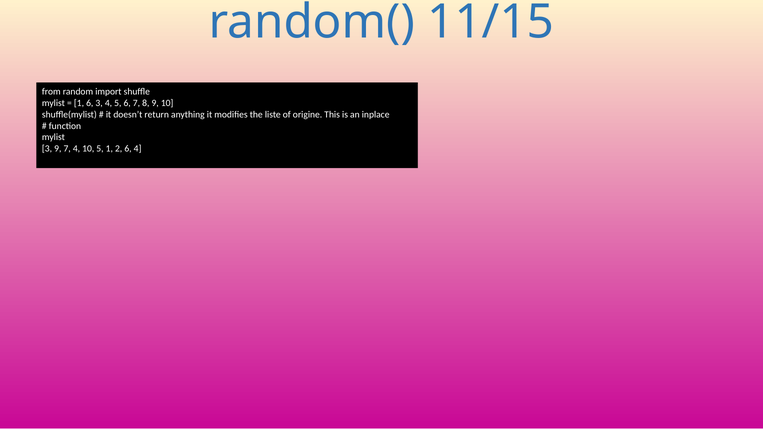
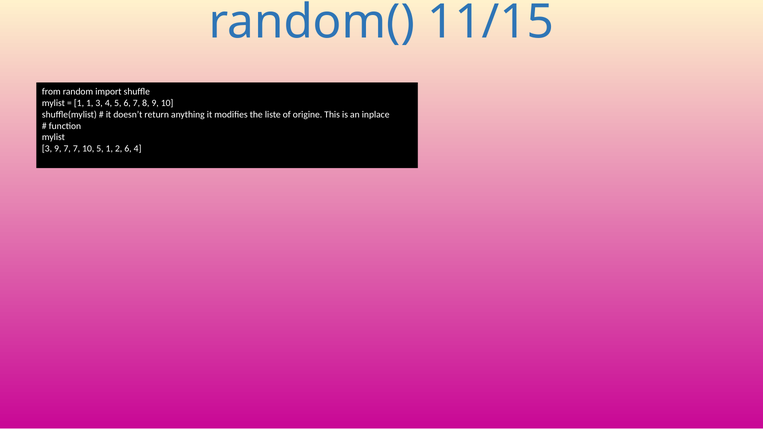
1 6: 6 -> 1
7 4: 4 -> 7
